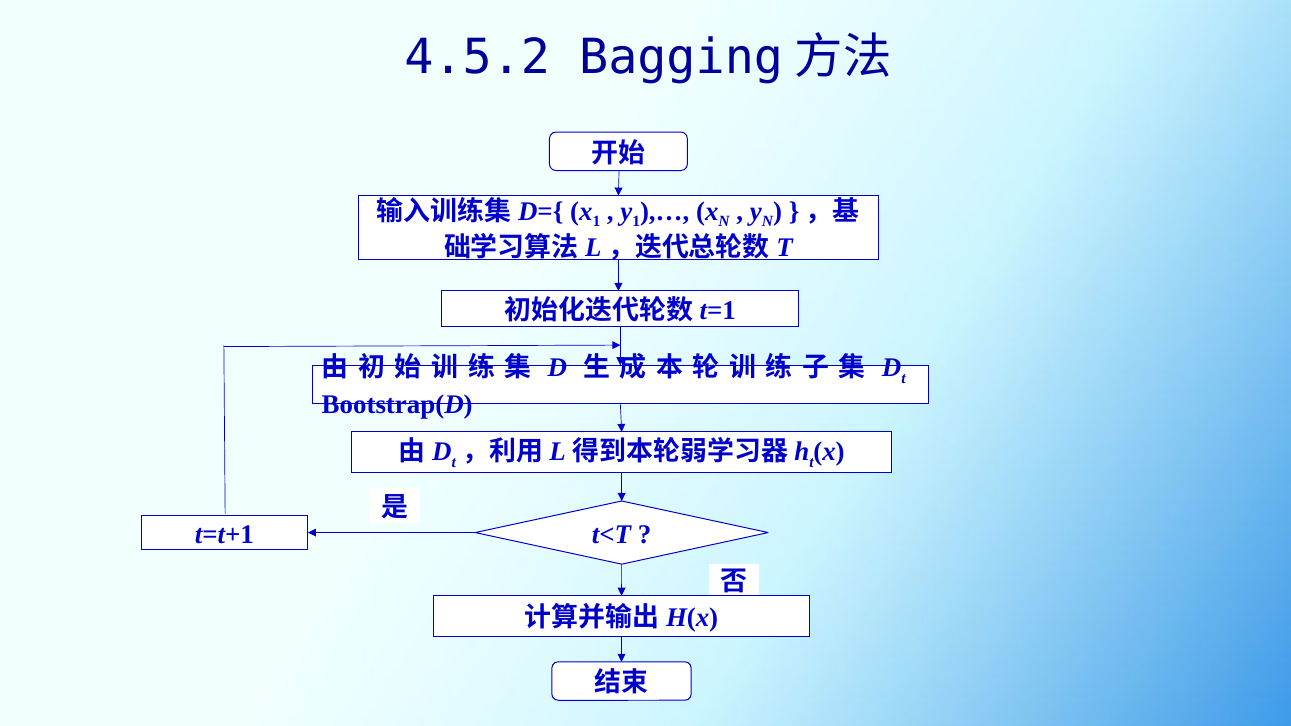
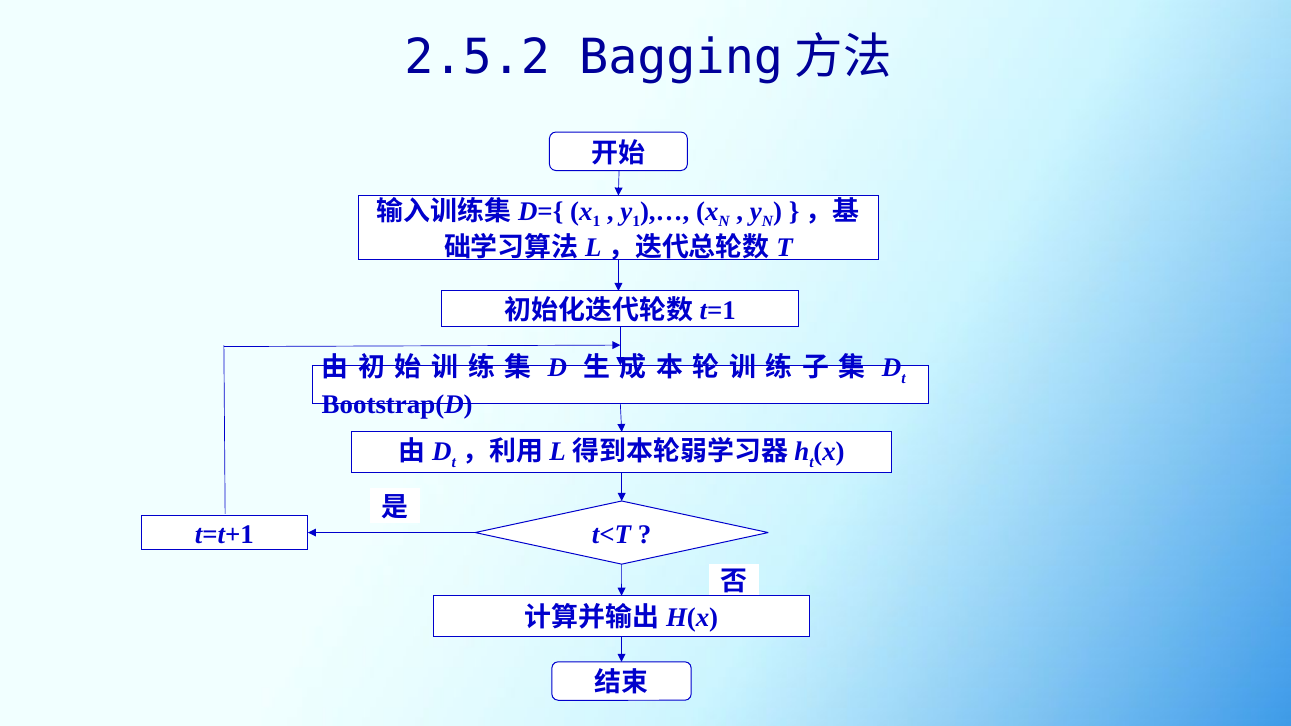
4.5.2: 4.5.2 -> 2.5.2
